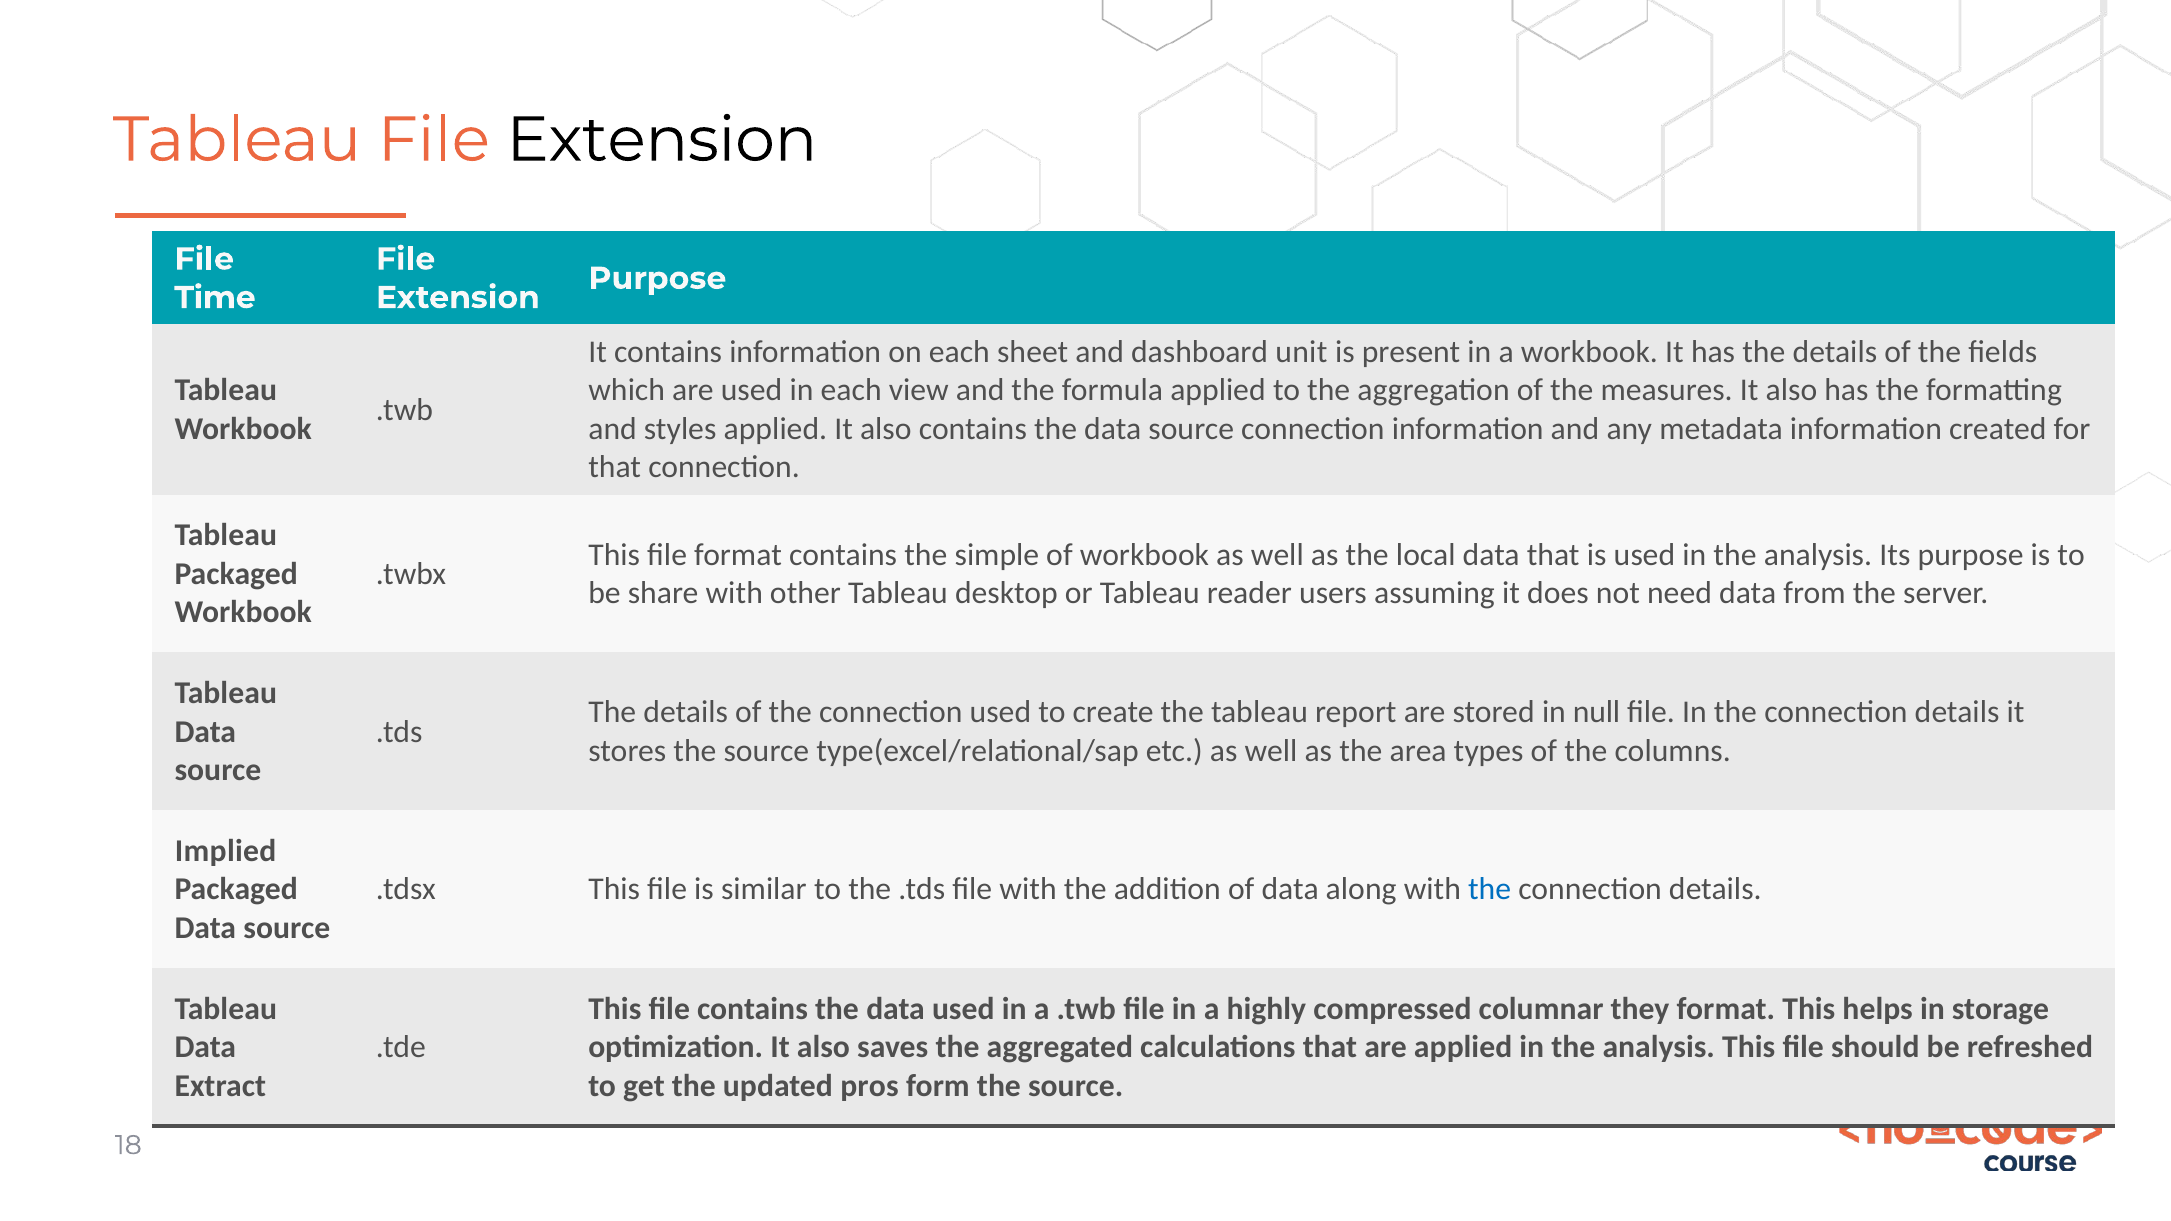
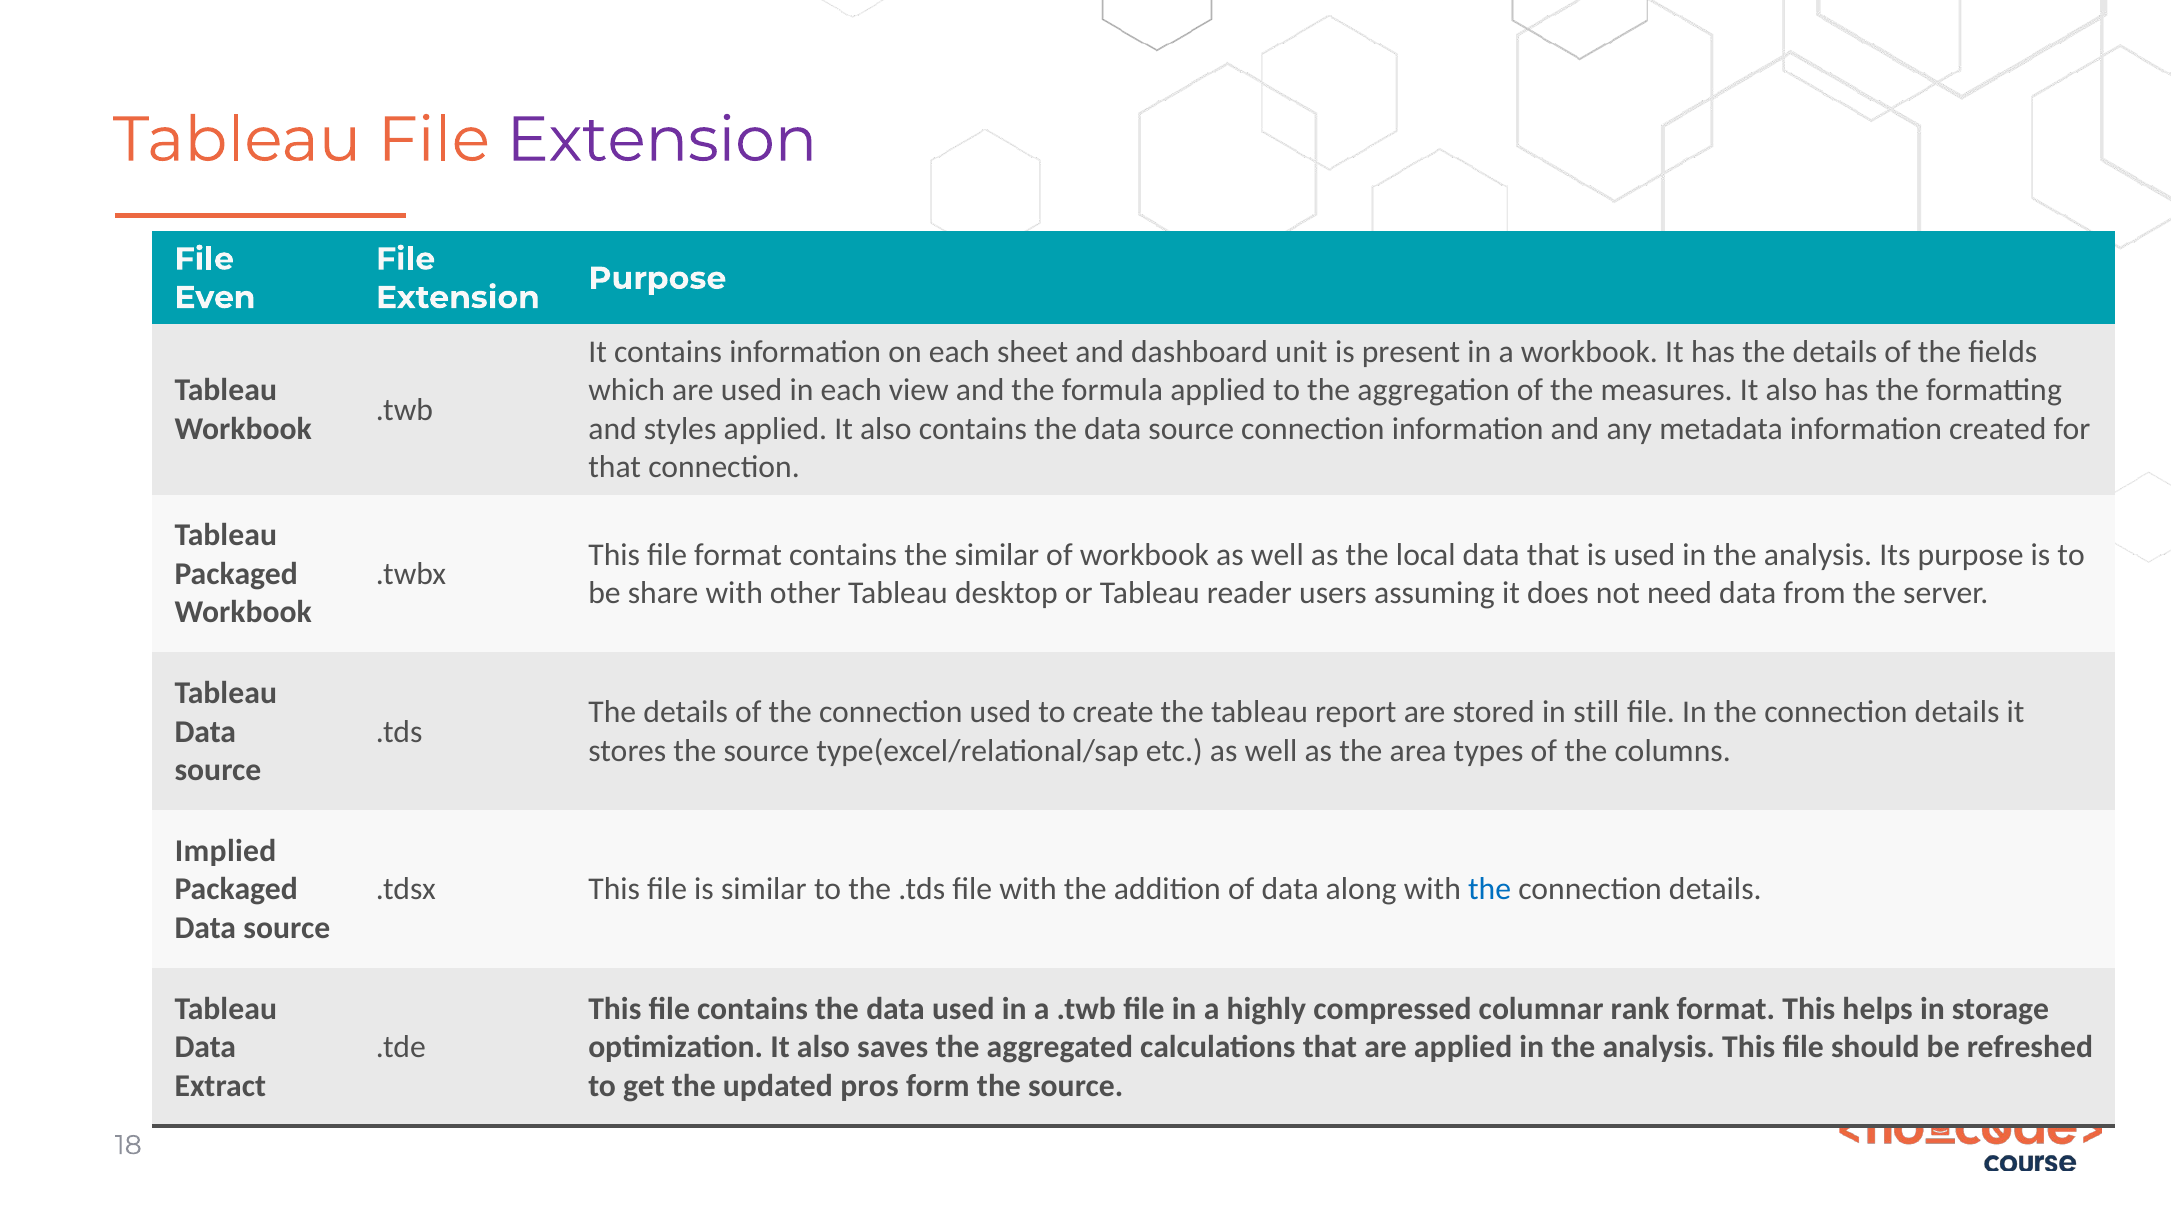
Extension at (662, 140) colour: black -> purple
Time: Time -> Even
the simple: simple -> similar
null: null -> still
they: they -> rank
